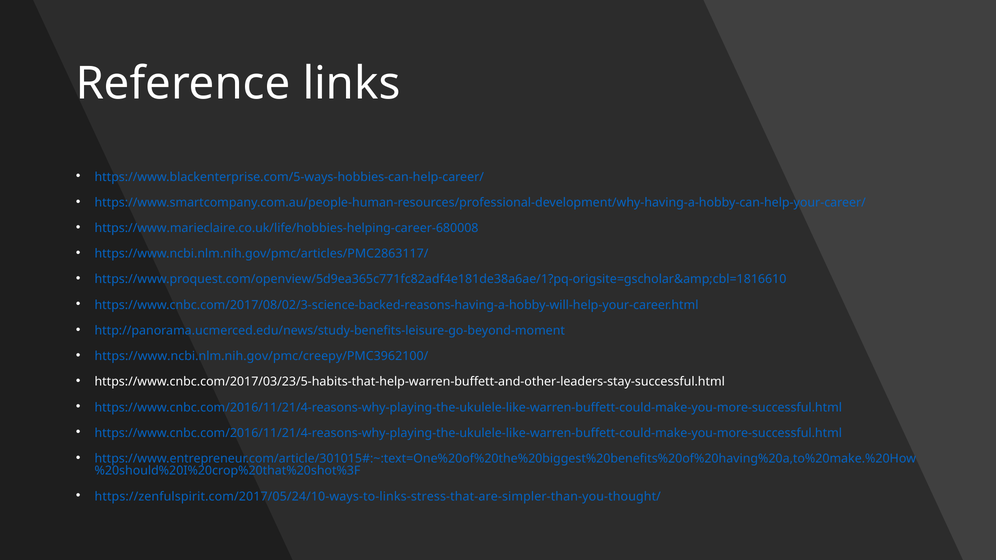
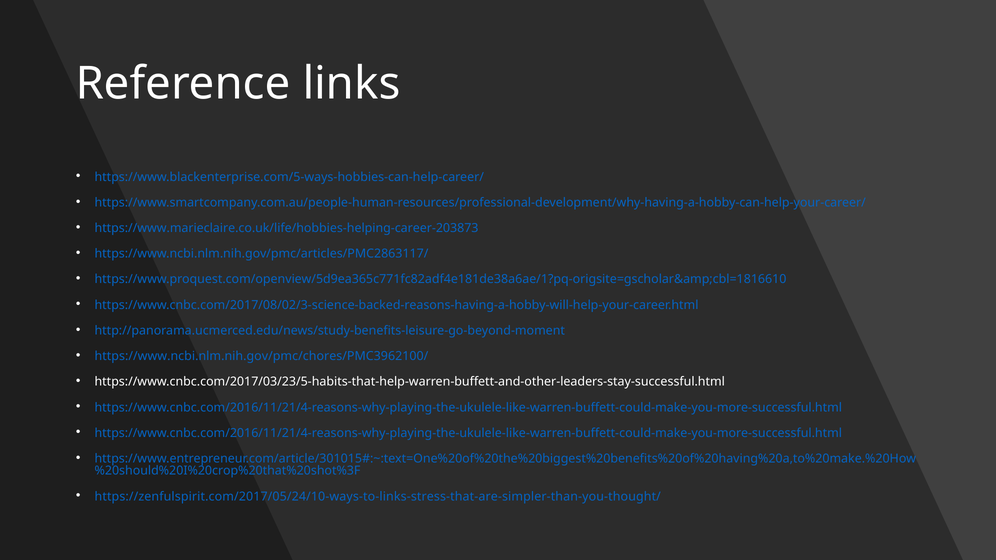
https://www.marieclaire.co.uk/life/hobbies-helping-career-680008: https://www.marieclaire.co.uk/life/hobbies-helping-career-680008 -> https://www.marieclaire.co.uk/life/hobbies-helping-career-203873
https://www.ncbi.nlm.nih.gov/pmc/creepy/PMC3962100/: https://www.ncbi.nlm.nih.gov/pmc/creepy/PMC3962100/ -> https://www.ncbi.nlm.nih.gov/pmc/chores/PMC3962100/
